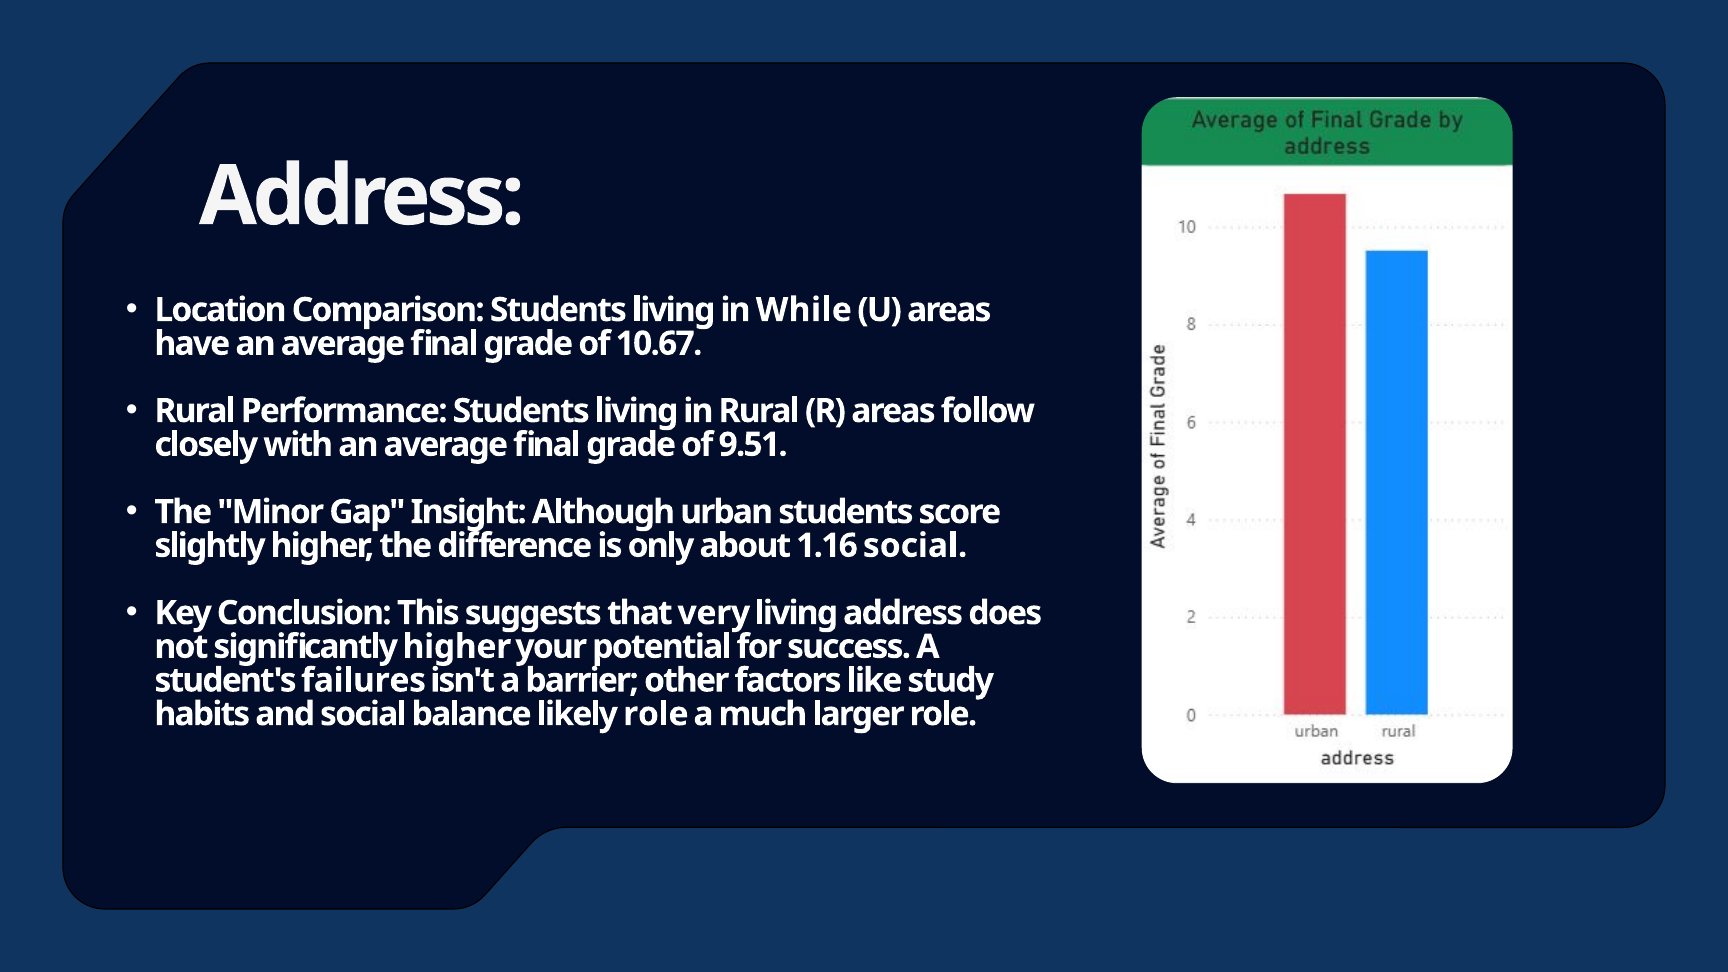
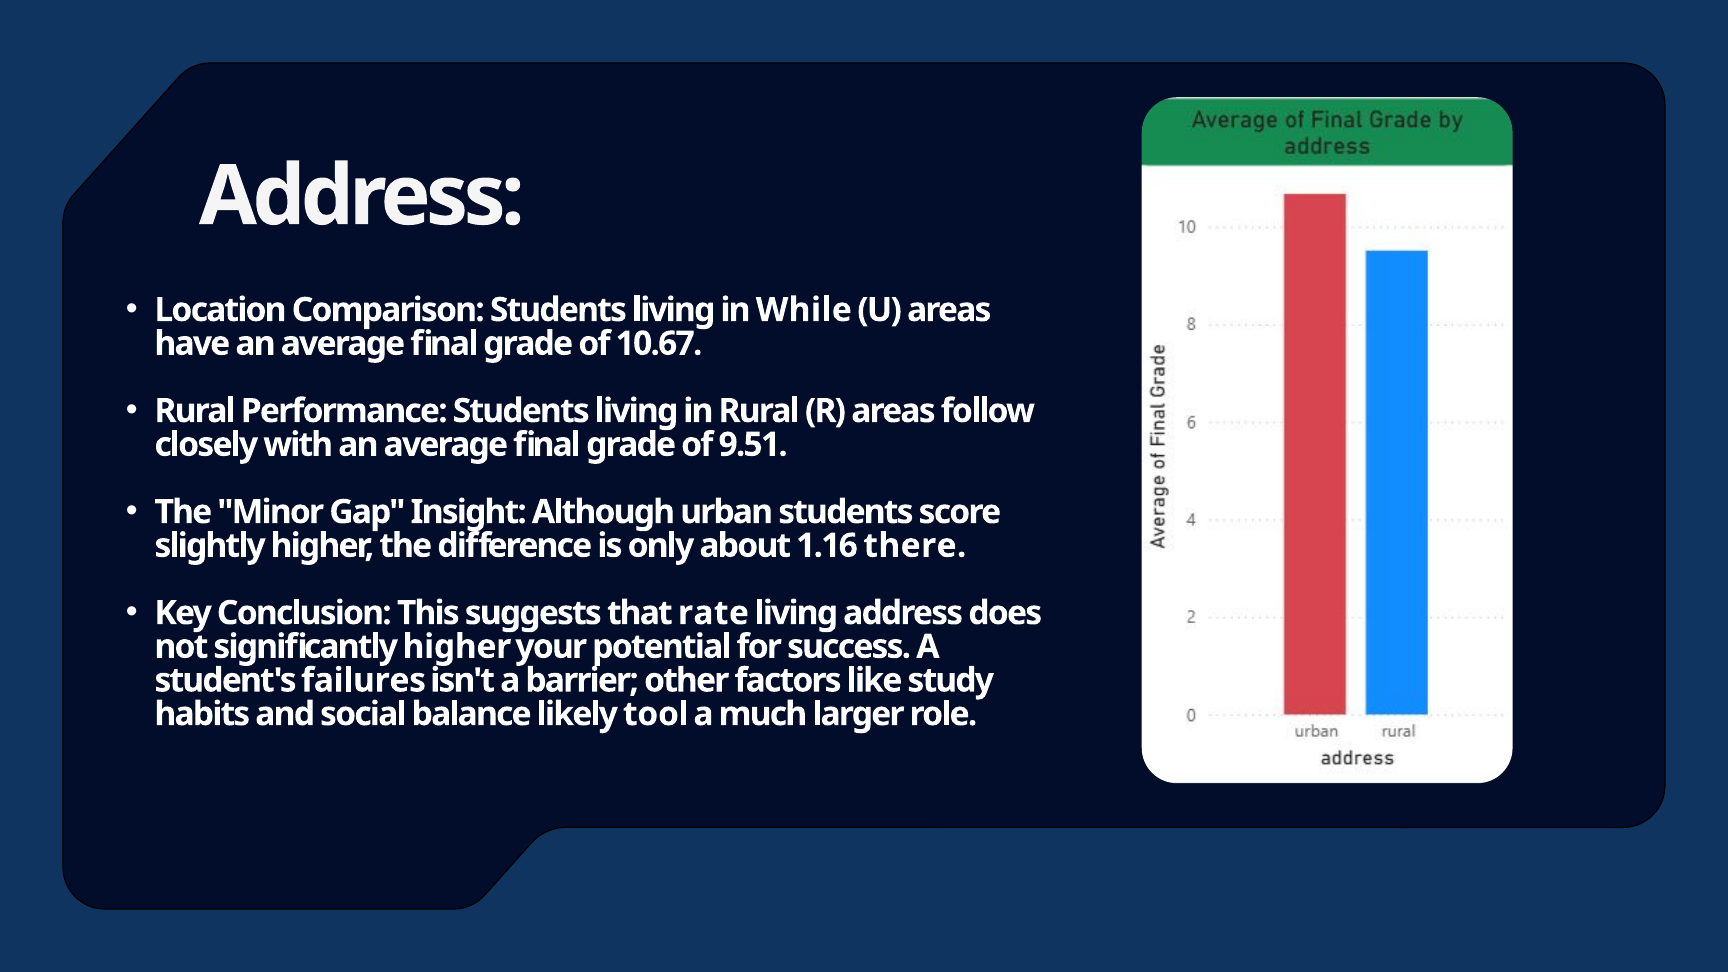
1.16 social: social -> there
very: very -> rate
likely role: role -> tool
